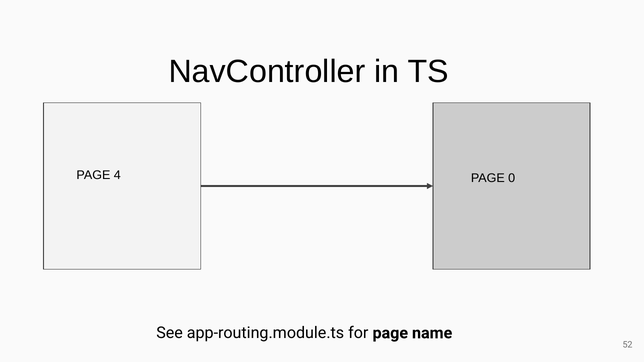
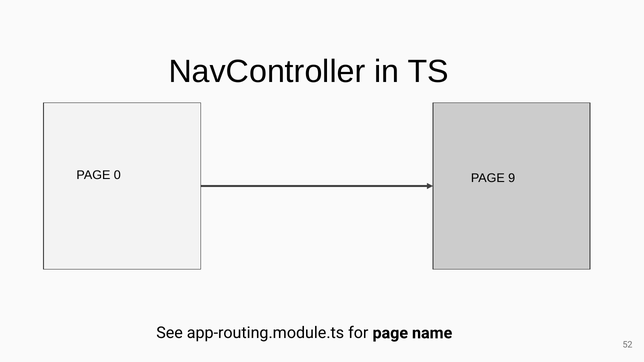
4: 4 -> 0
0: 0 -> 9
